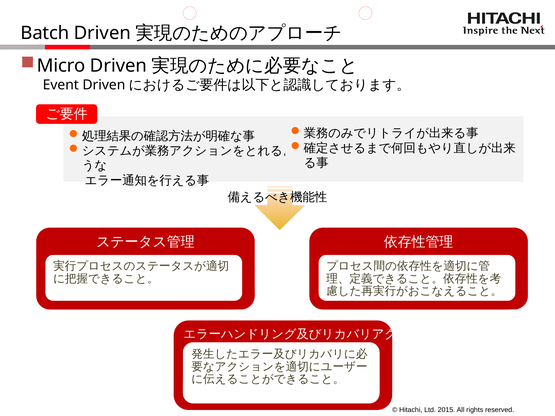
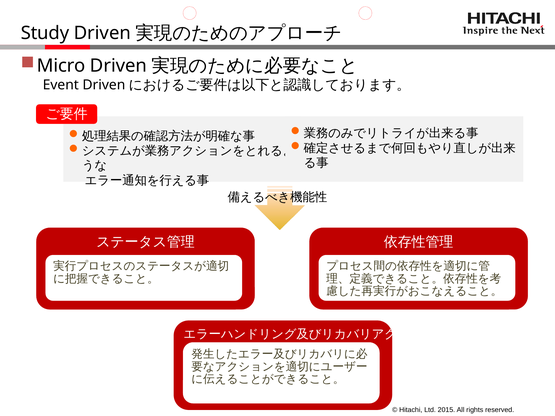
Batch: Batch -> Study
